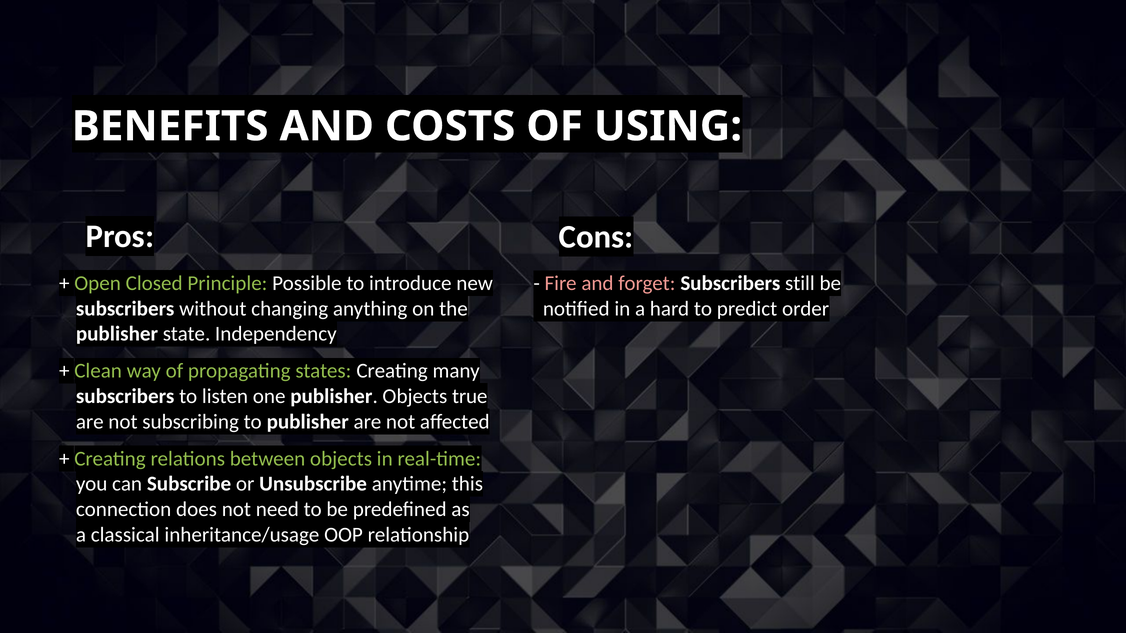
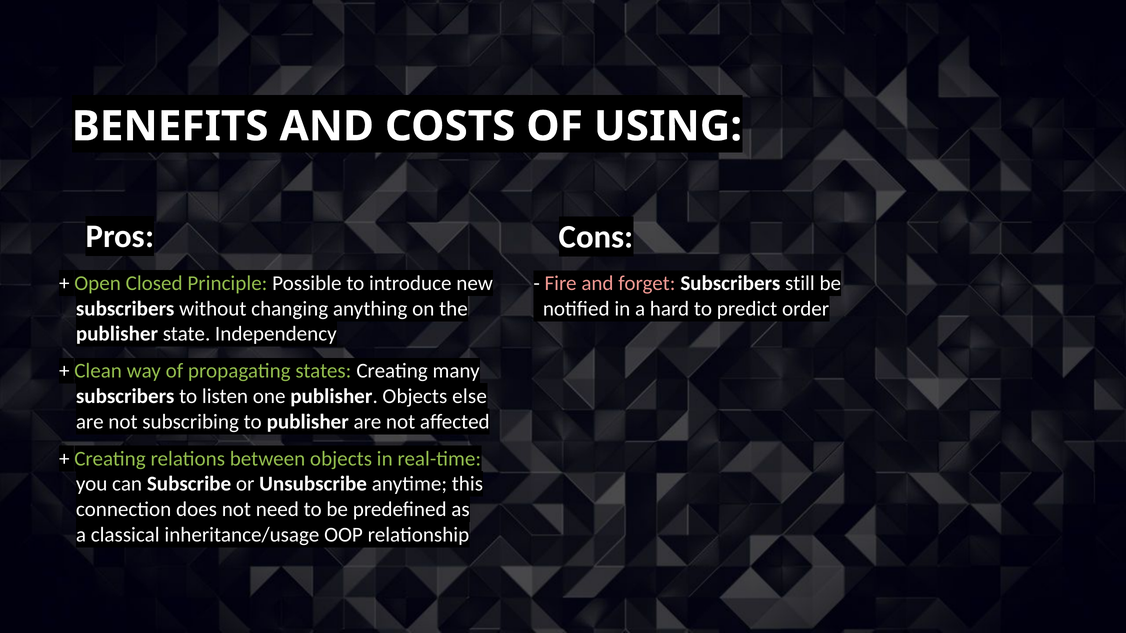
true: true -> else
